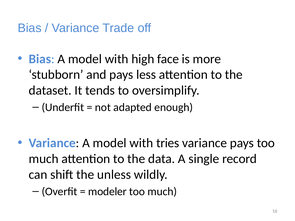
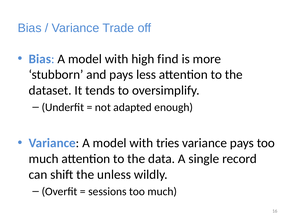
face: face -> find
modeler: modeler -> sessions
